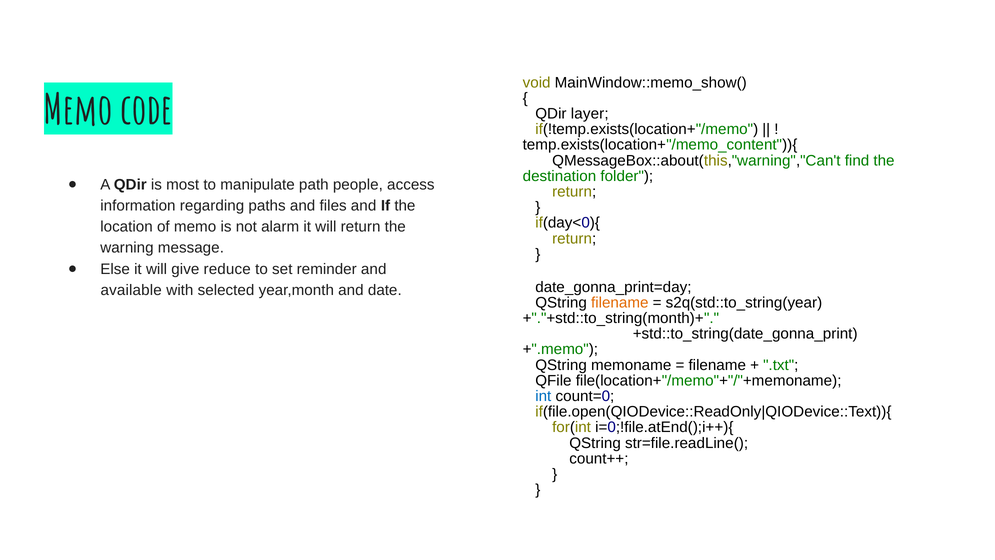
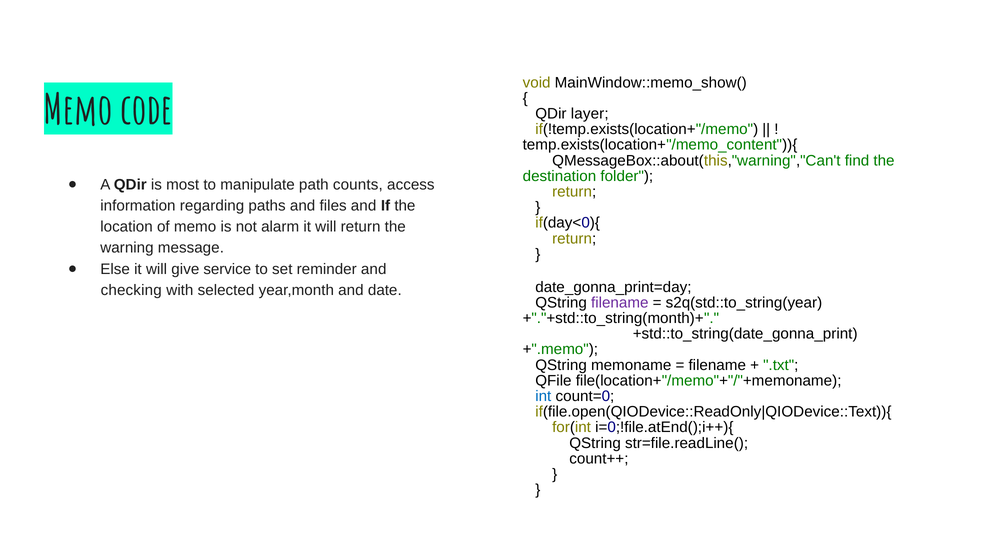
people: people -> counts
reduce: reduce -> service
available: available -> checking
filename at (620, 302) colour: orange -> purple
